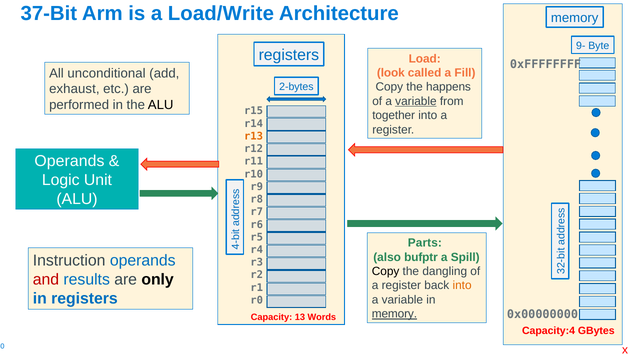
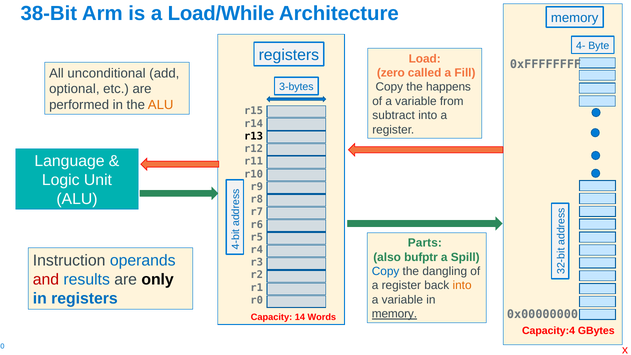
37-Bit: 37-Bit -> 38-Bit
Load/Write: Load/Write -> Load/While
9-: 9- -> 4-
look: look -> zero
2-bytes: 2-bytes -> 3-bytes
exhaust: exhaust -> optional
variable at (416, 101) underline: present -> none
ALU at (161, 105) colour: black -> orange
together: together -> subtract
r13 colour: orange -> black
Operands at (69, 161): Operands -> Language
Copy at (386, 271) colour: black -> blue
13: 13 -> 14
